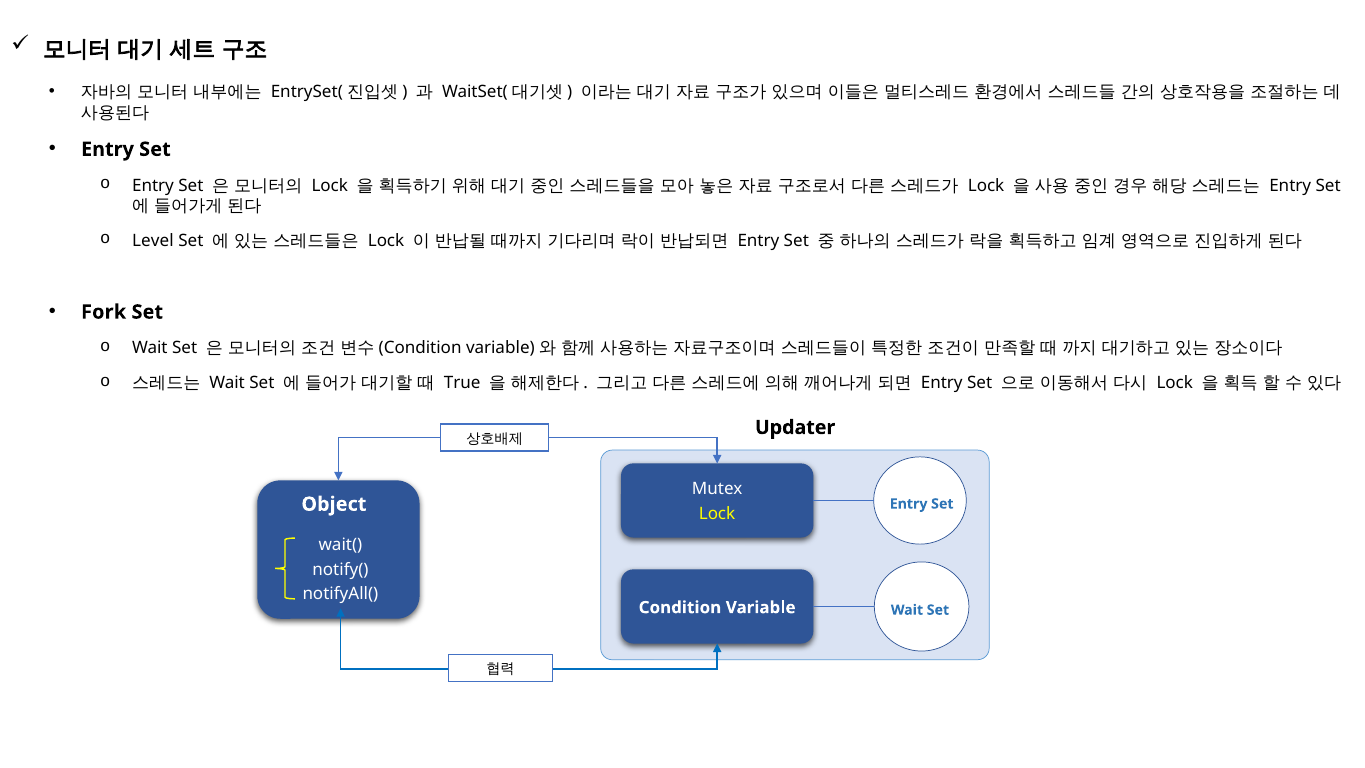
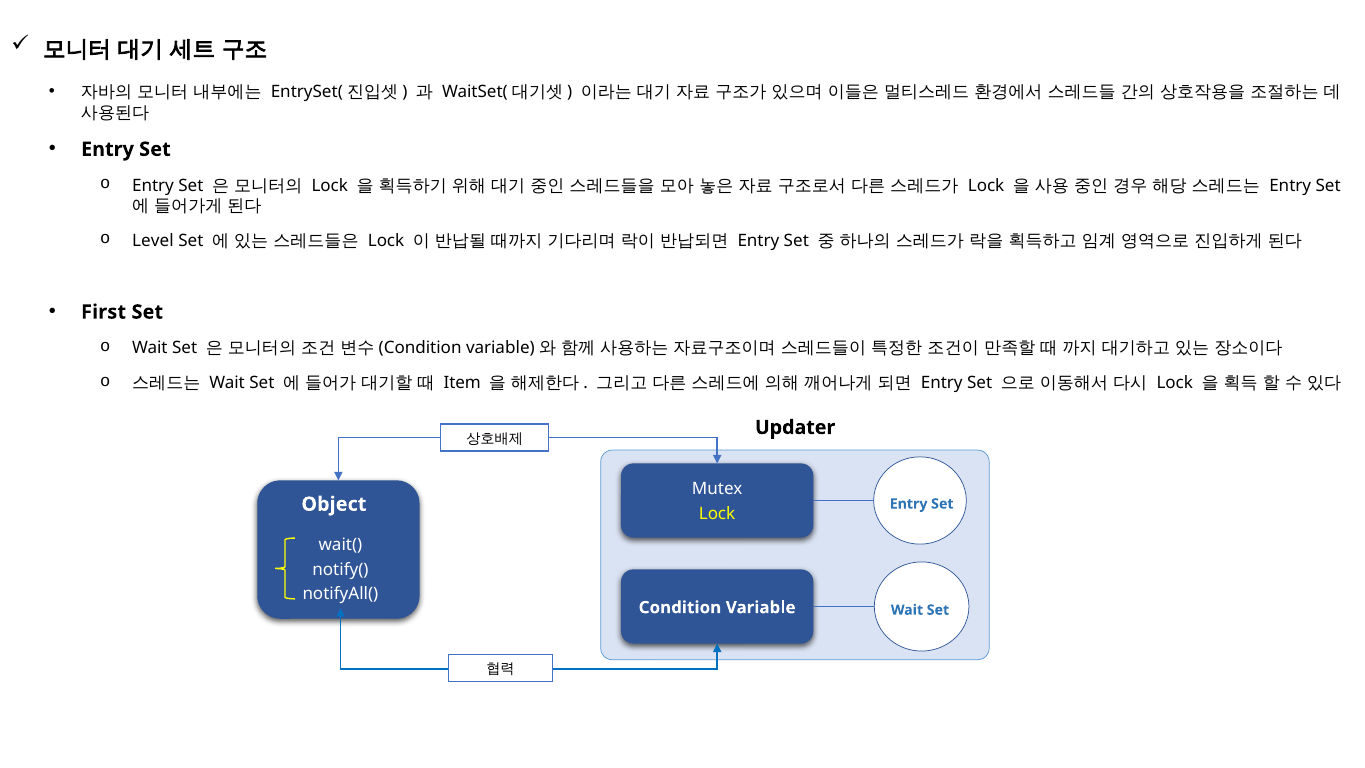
Fork: Fork -> First
True: True -> Item
